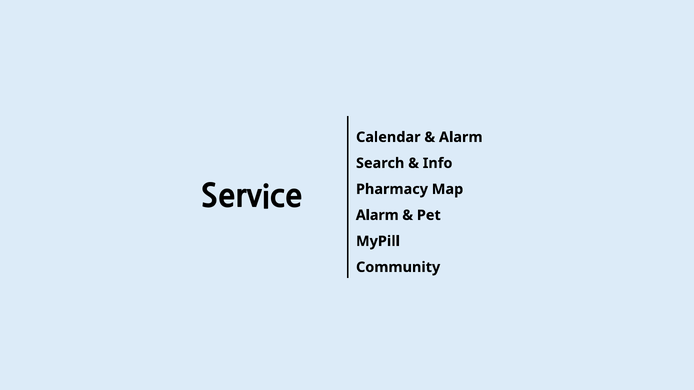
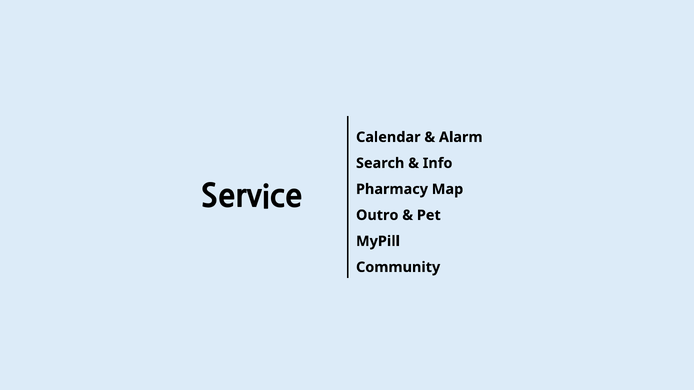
Alarm at (377, 215): Alarm -> Outro
